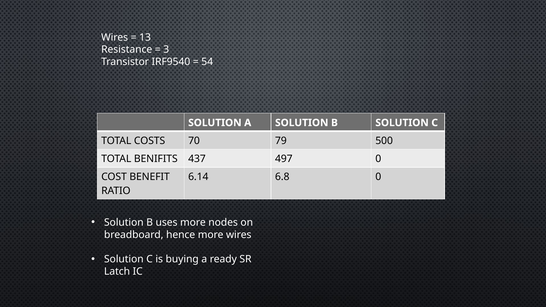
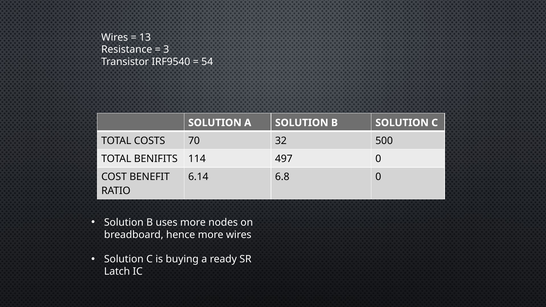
79: 79 -> 32
437: 437 -> 114
